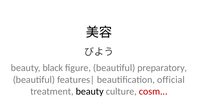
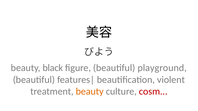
preparatory: preparatory -> playground
official: official -> violent
beauty at (90, 92) colour: black -> orange
